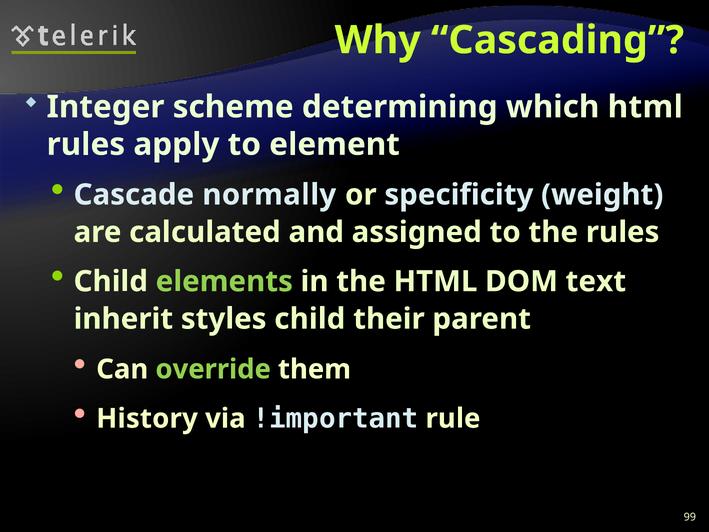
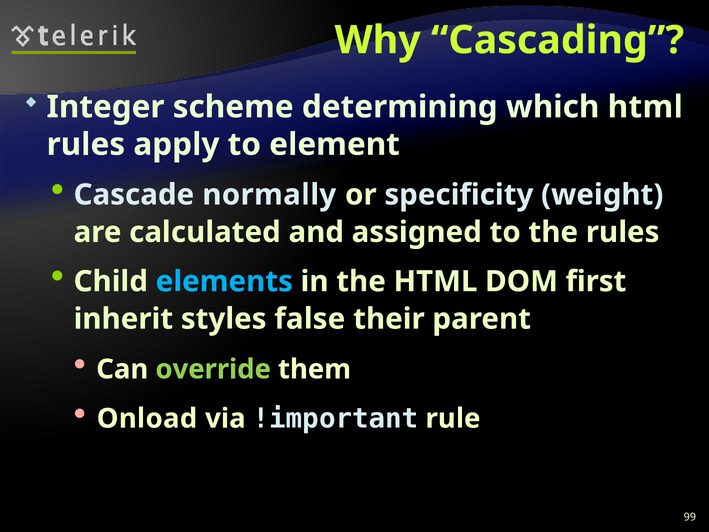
elements colour: light green -> light blue
text: text -> first
styles child: child -> false
History: History -> Onload
